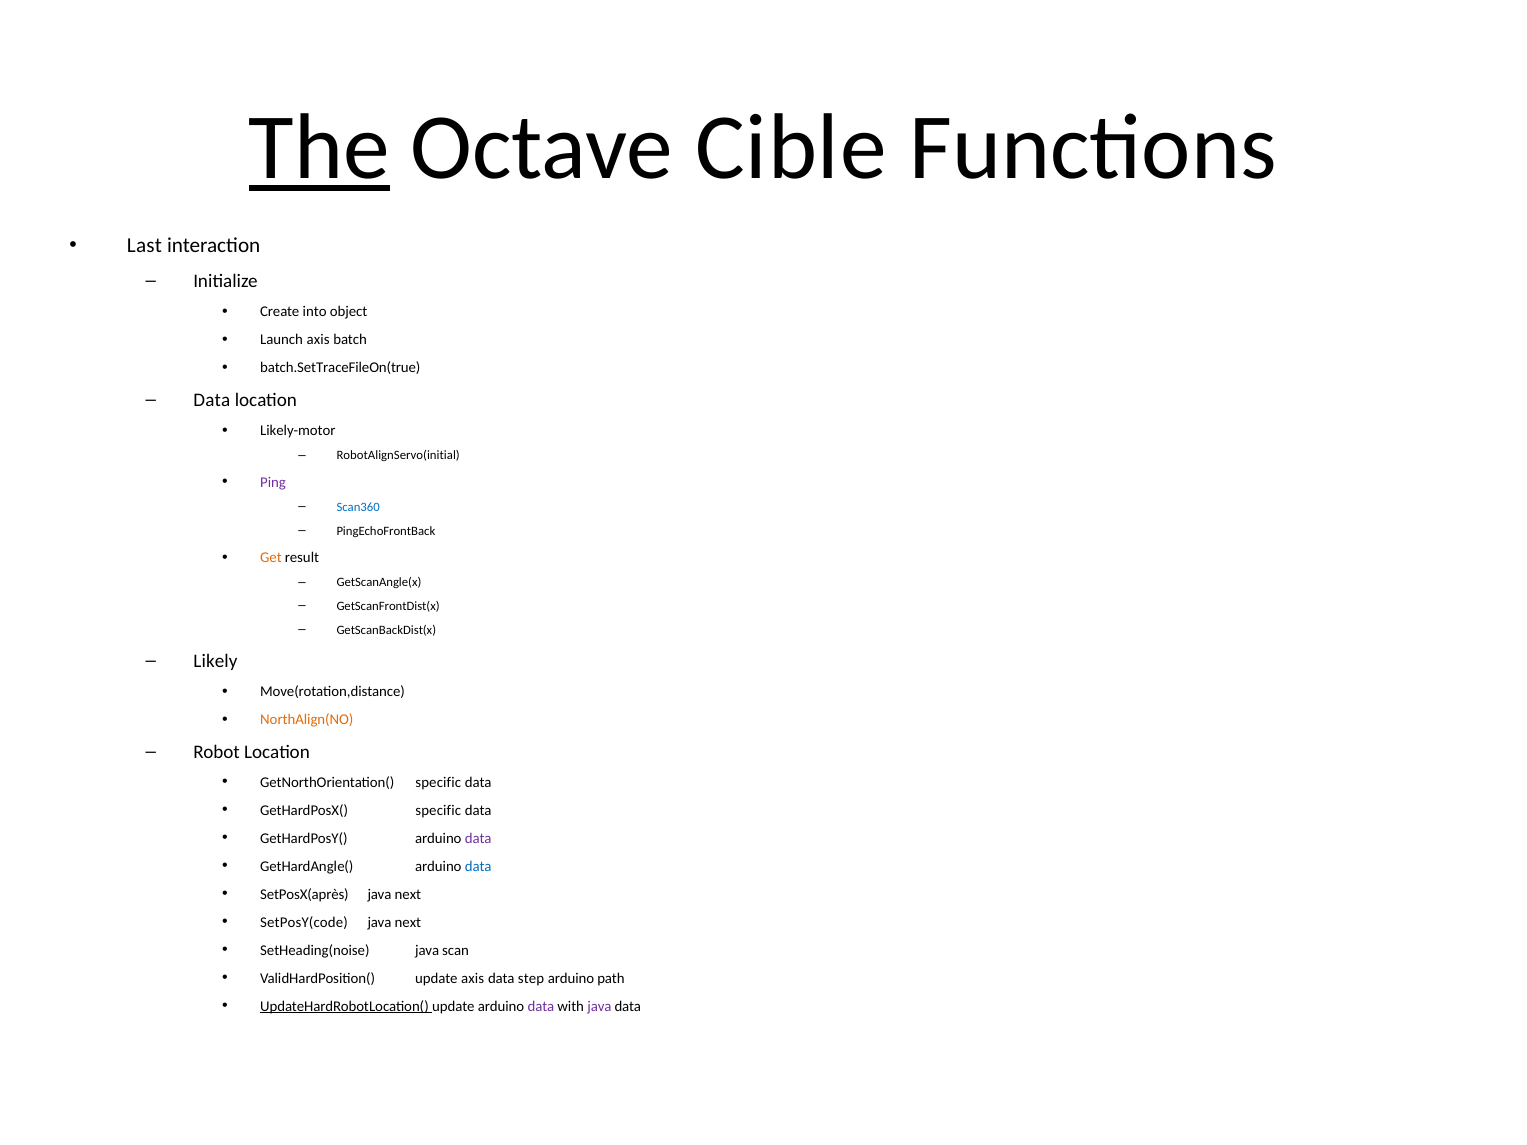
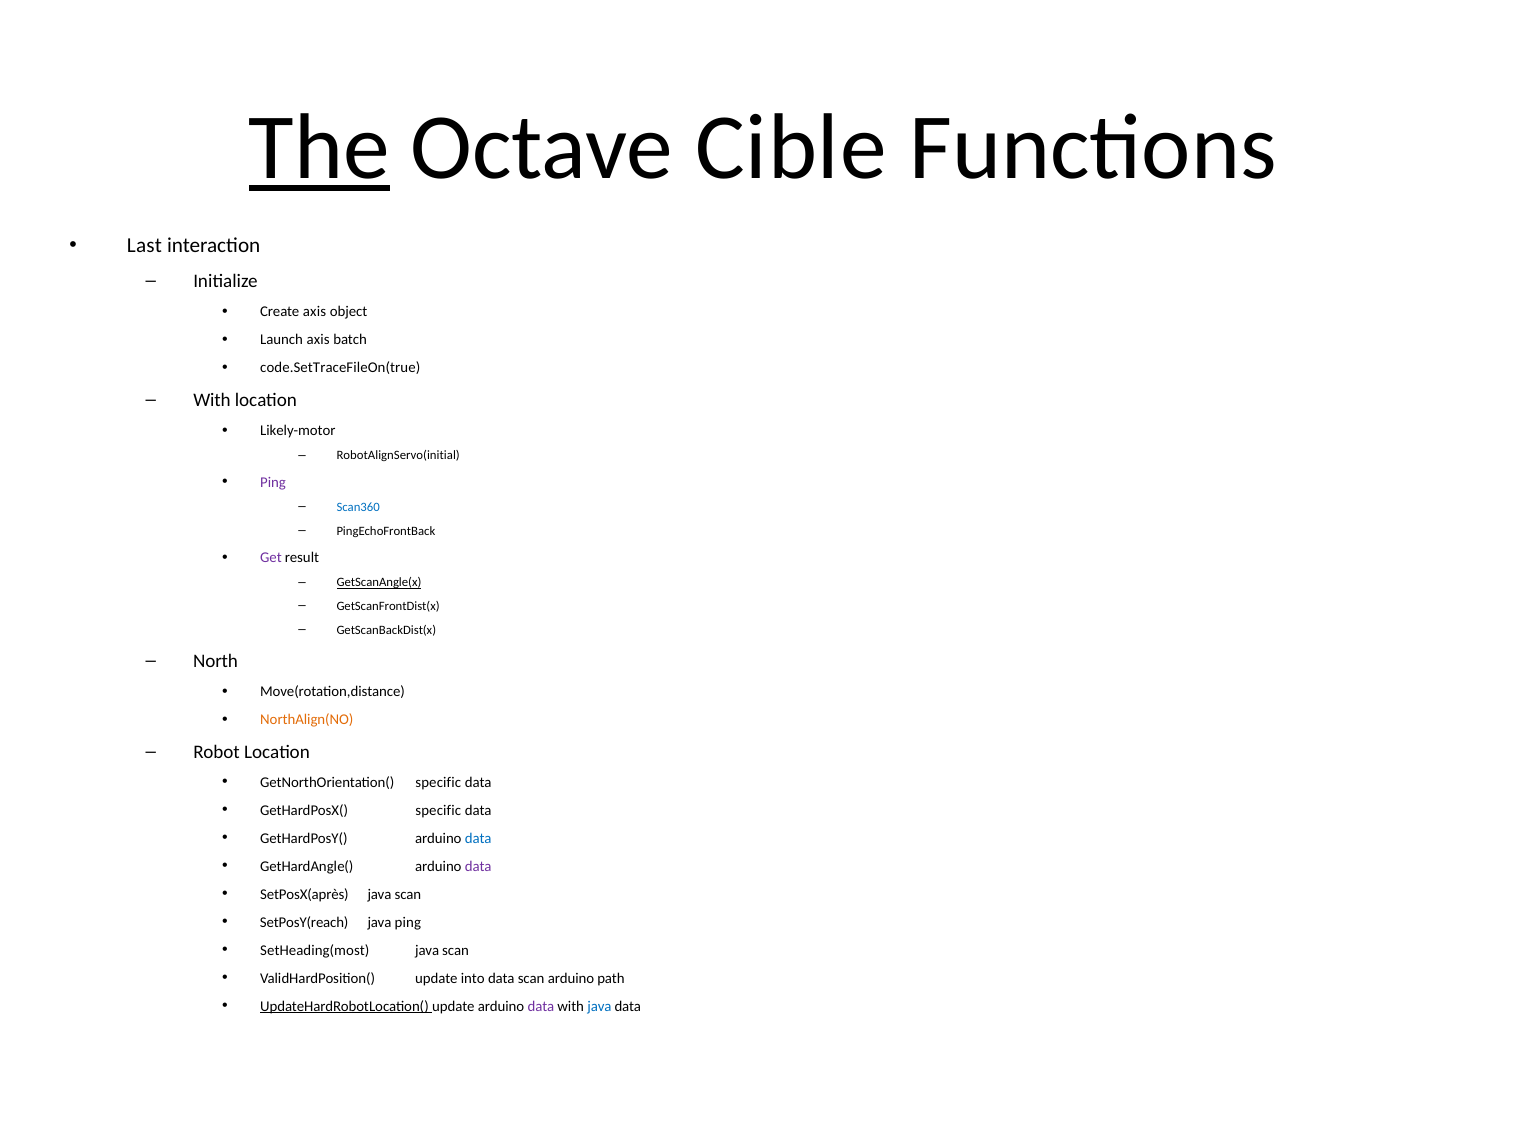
Create into: into -> axis
batch.SetTraceFileOn(true: batch.SetTraceFileOn(true -> code.SetTraceFileOn(true
Data at (212, 400): Data -> With
Get colour: orange -> purple
GetScanAngle(x underline: none -> present
Likely: Likely -> North
data at (478, 839) colour: purple -> blue
data at (478, 867) colour: blue -> purple
next at (408, 895): next -> scan
SetPosY(code: SetPosY(code -> SetPosY(reach
next at (408, 922): next -> ping
SetHeading(noise: SetHeading(noise -> SetHeading(most
update axis: axis -> into
data step: step -> scan
java at (599, 1006) colour: purple -> blue
